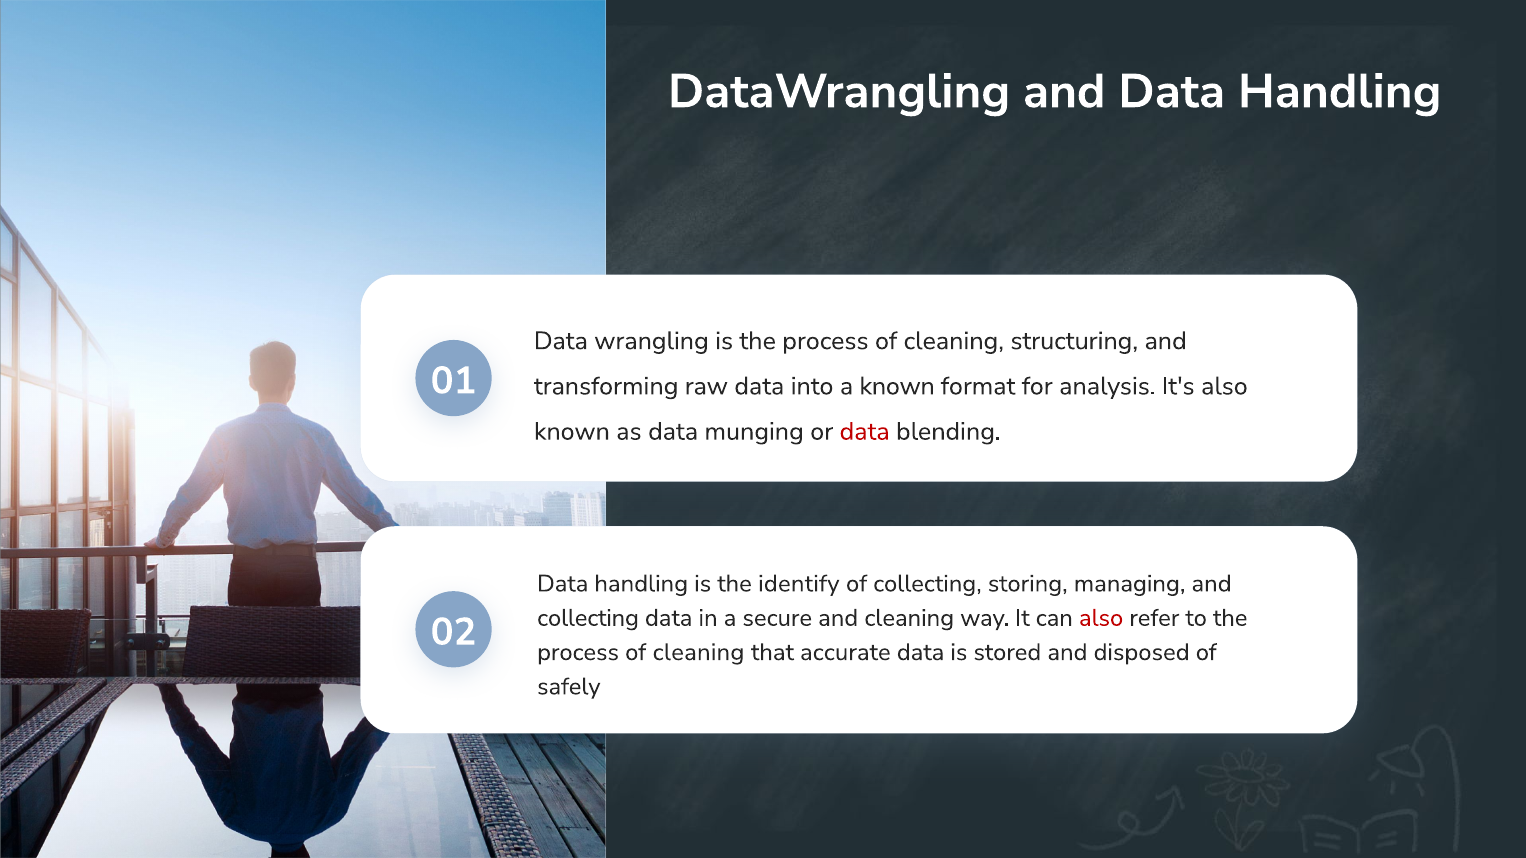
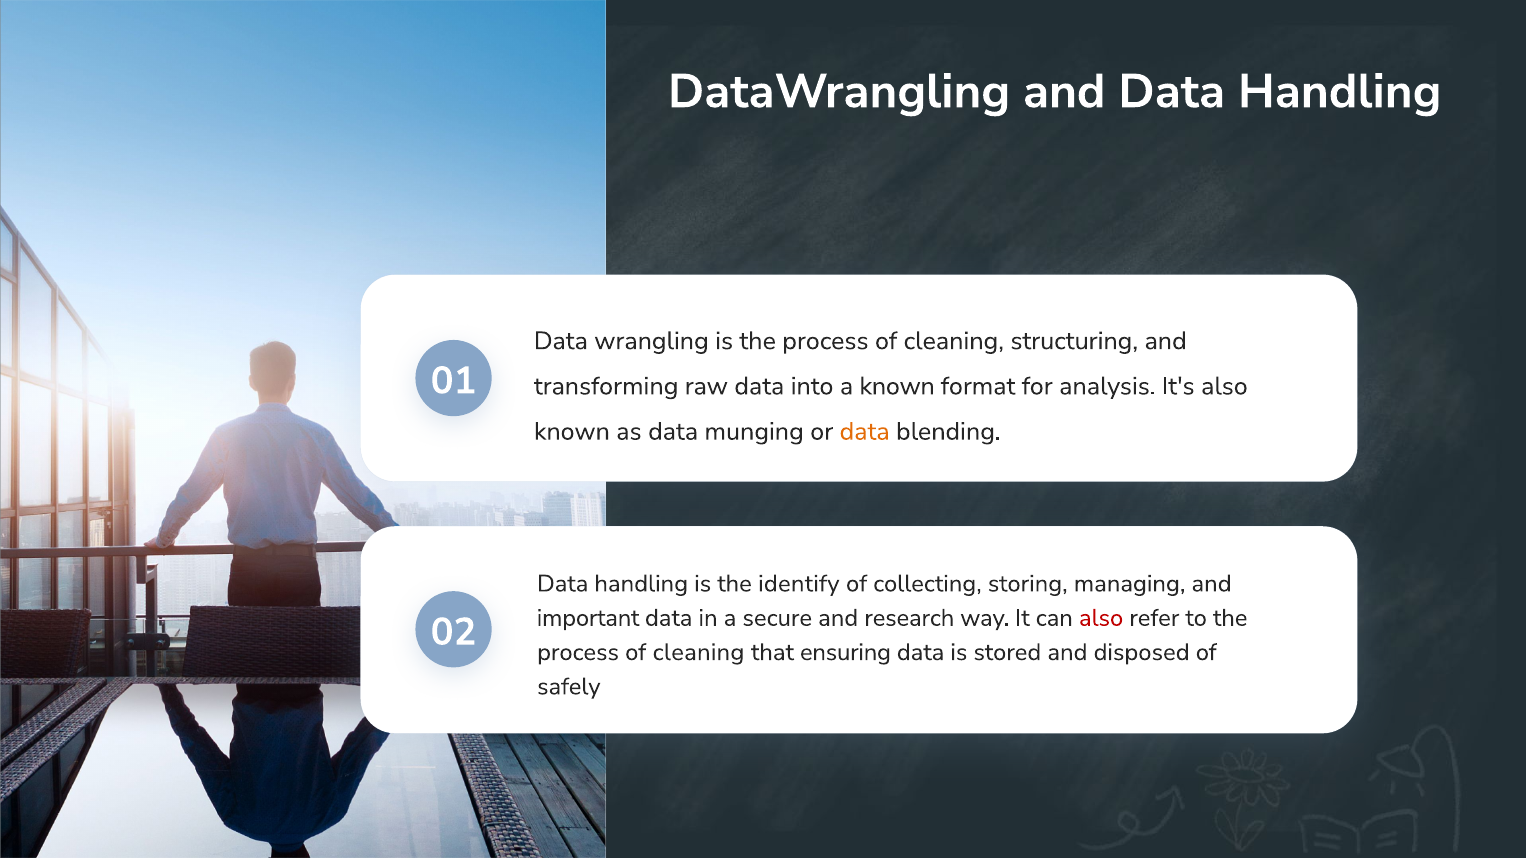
data at (865, 432) colour: red -> orange
collecting at (588, 618): collecting -> important
and cleaning: cleaning -> research
accurate: accurate -> ensuring
